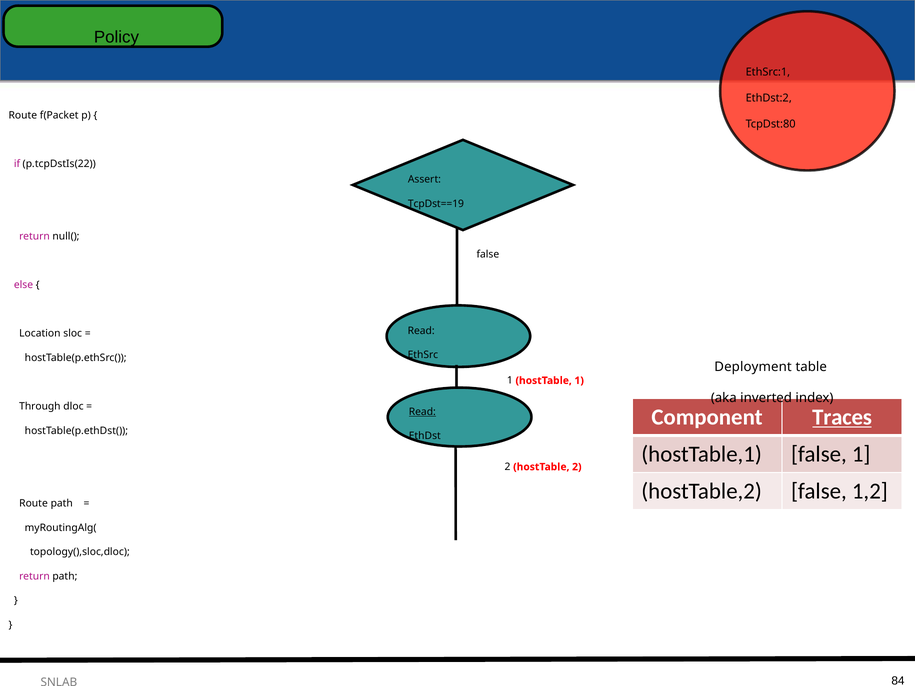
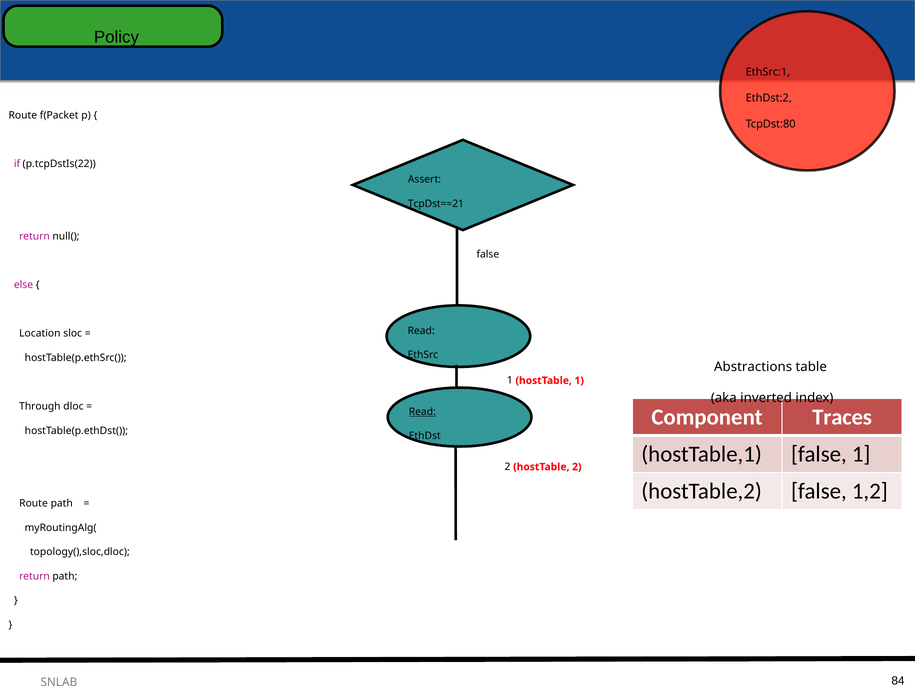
TcpDst==19: TcpDst==19 -> TcpDst==21
Deployment: Deployment -> Abstractions
Traces underline: present -> none
